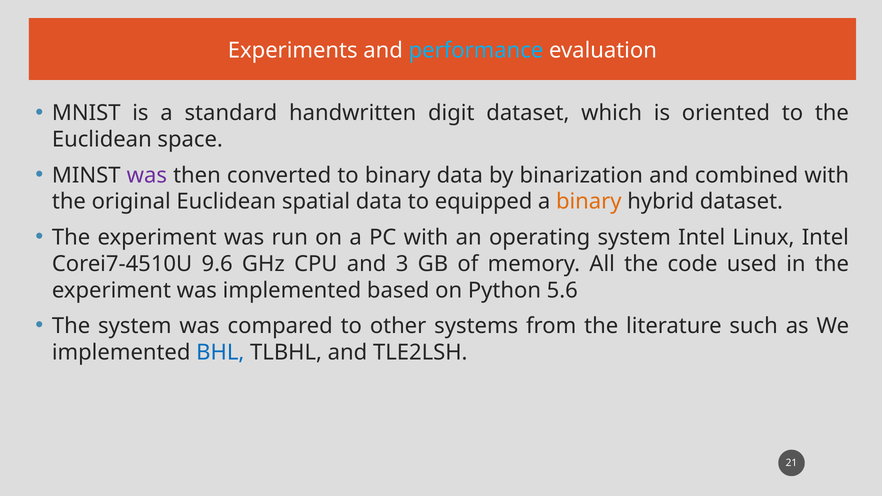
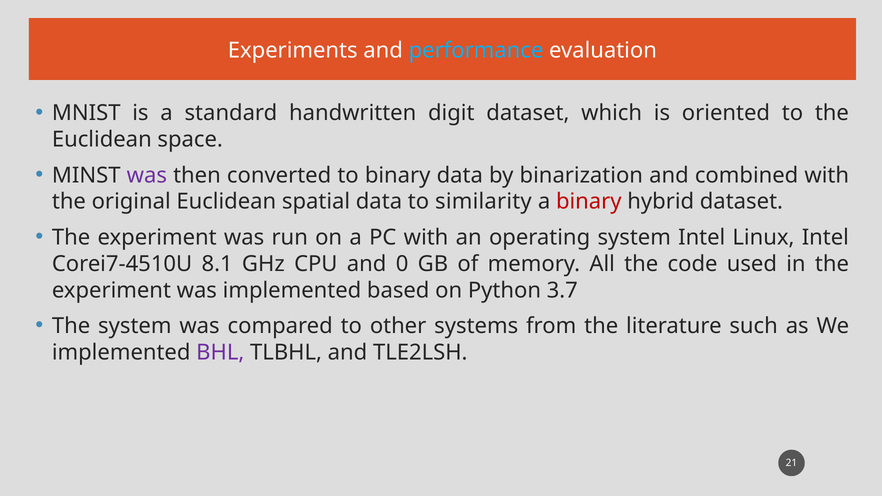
equipped: equipped -> similarity
binary at (589, 202) colour: orange -> red
9.6: 9.6 -> 8.1
3: 3 -> 0
5.6: 5.6 -> 3.7
BHL colour: blue -> purple
